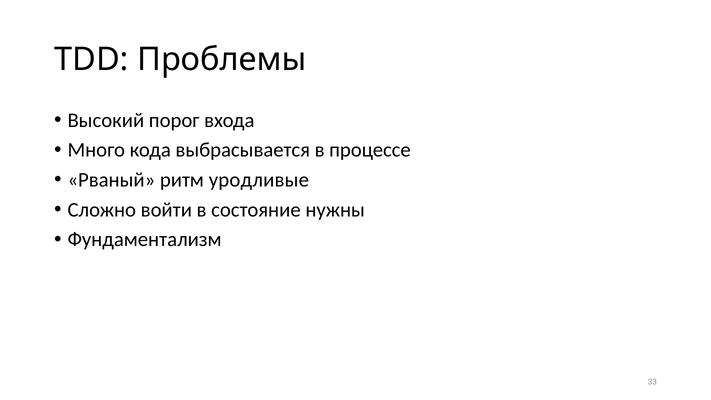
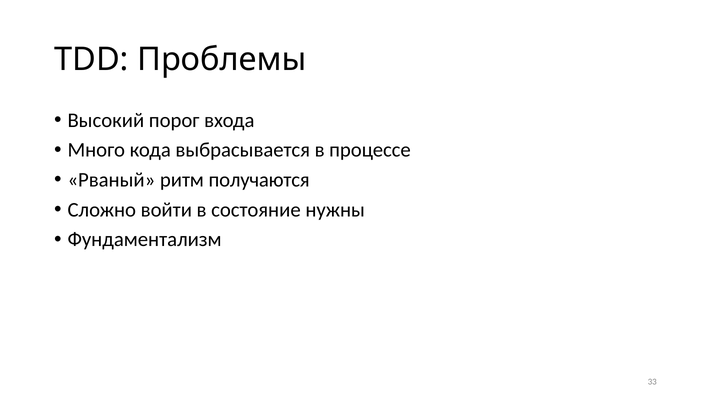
уродливые: уродливые -> получаются
